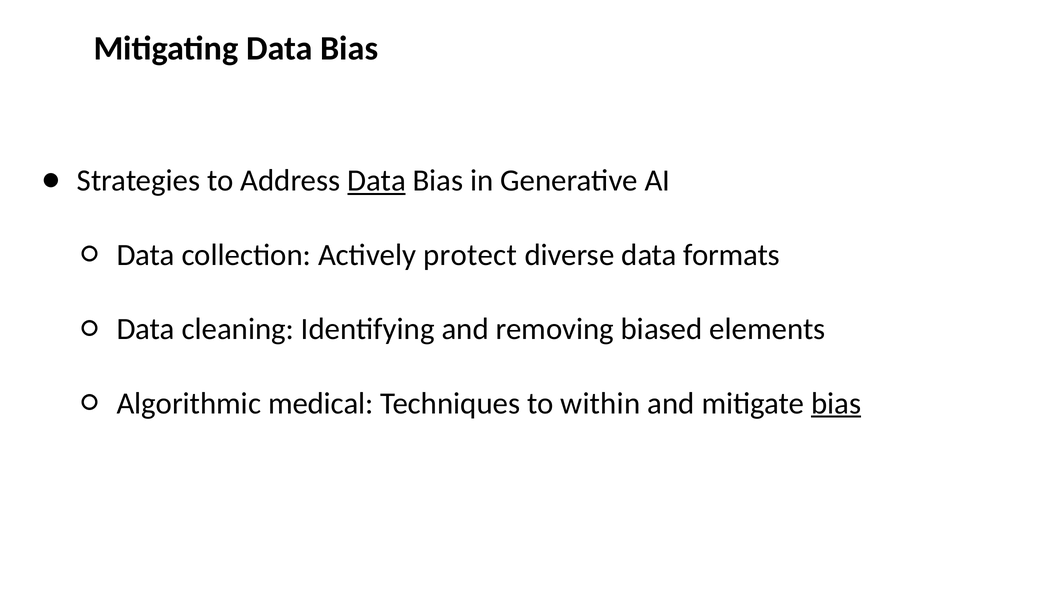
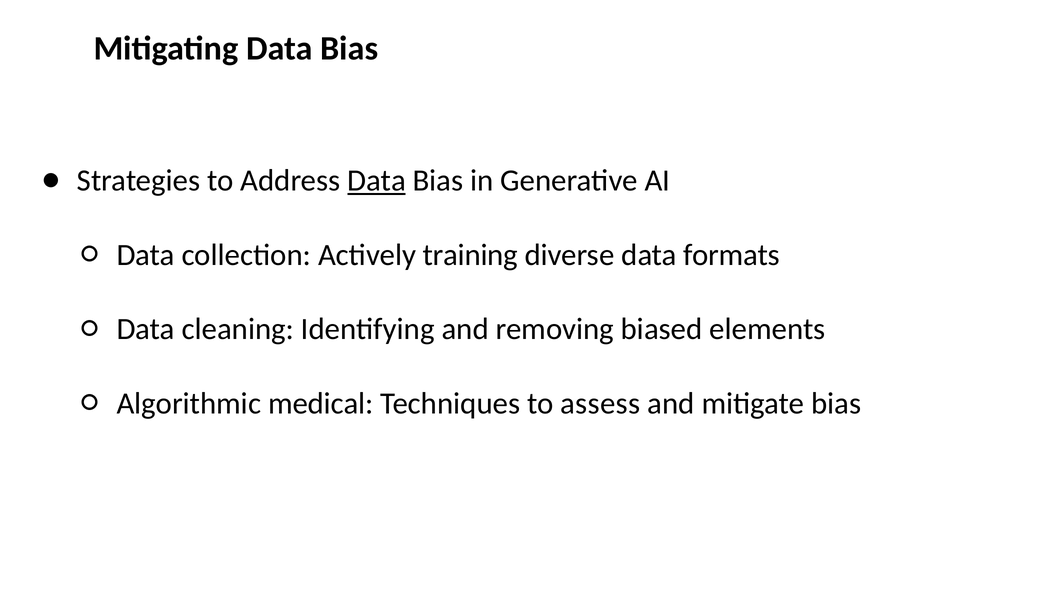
protect: protect -> training
within: within -> assess
bias at (836, 403) underline: present -> none
